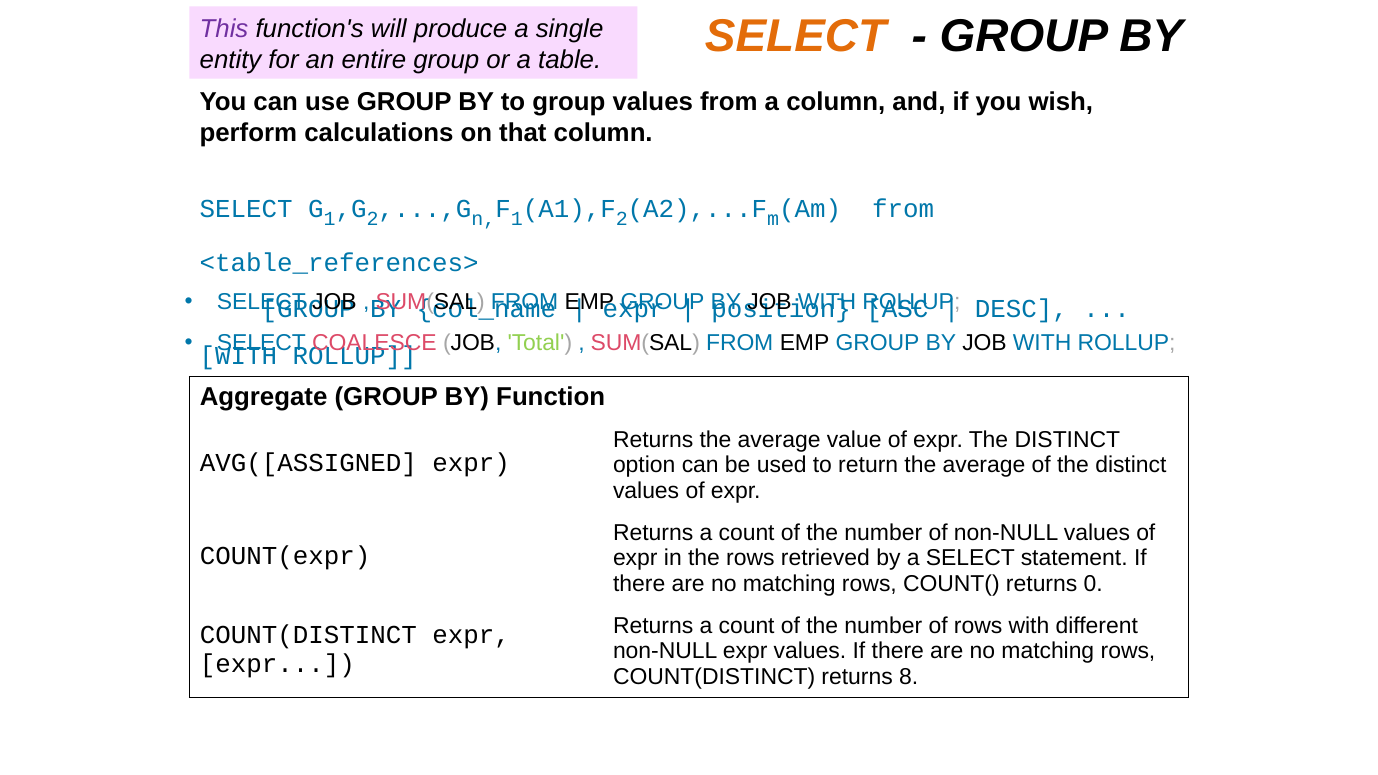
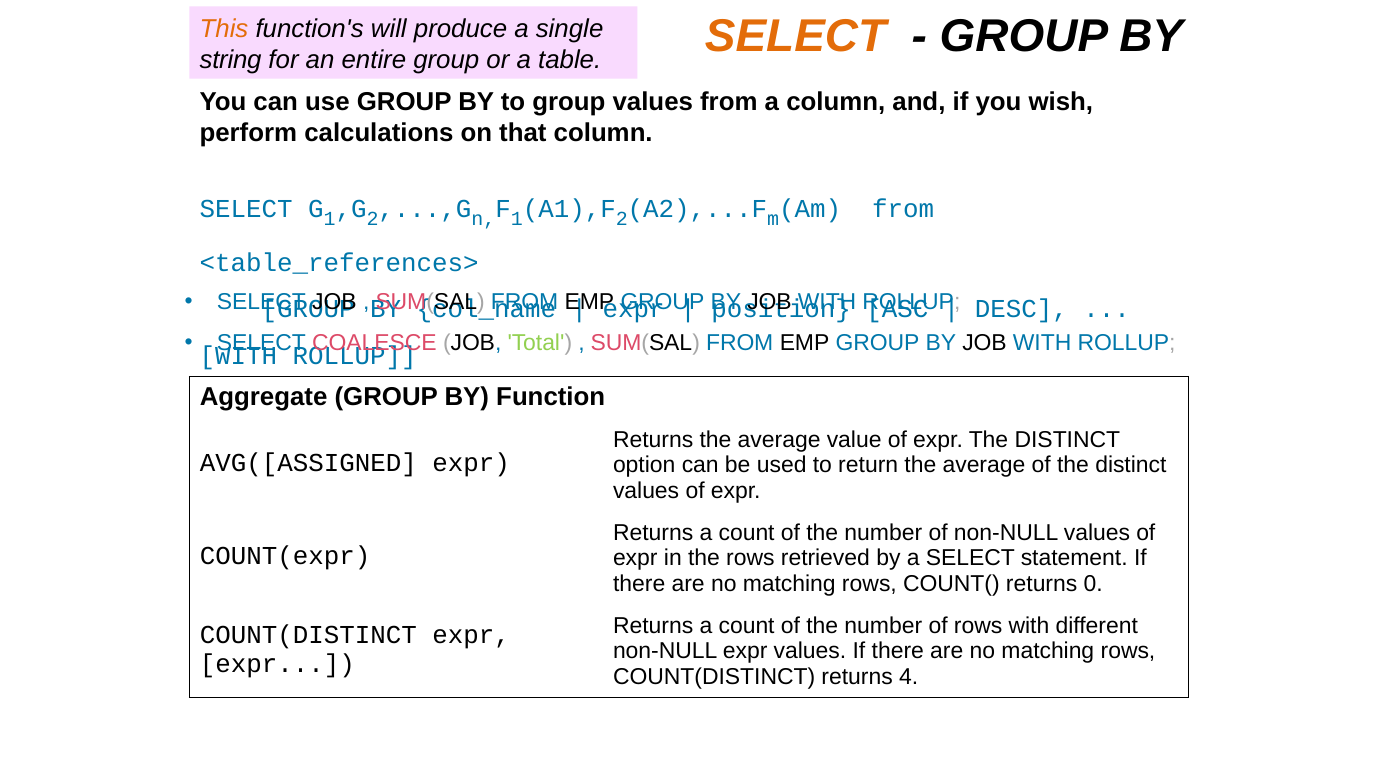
This colour: purple -> orange
entity: entity -> string
8: 8 -> 4
